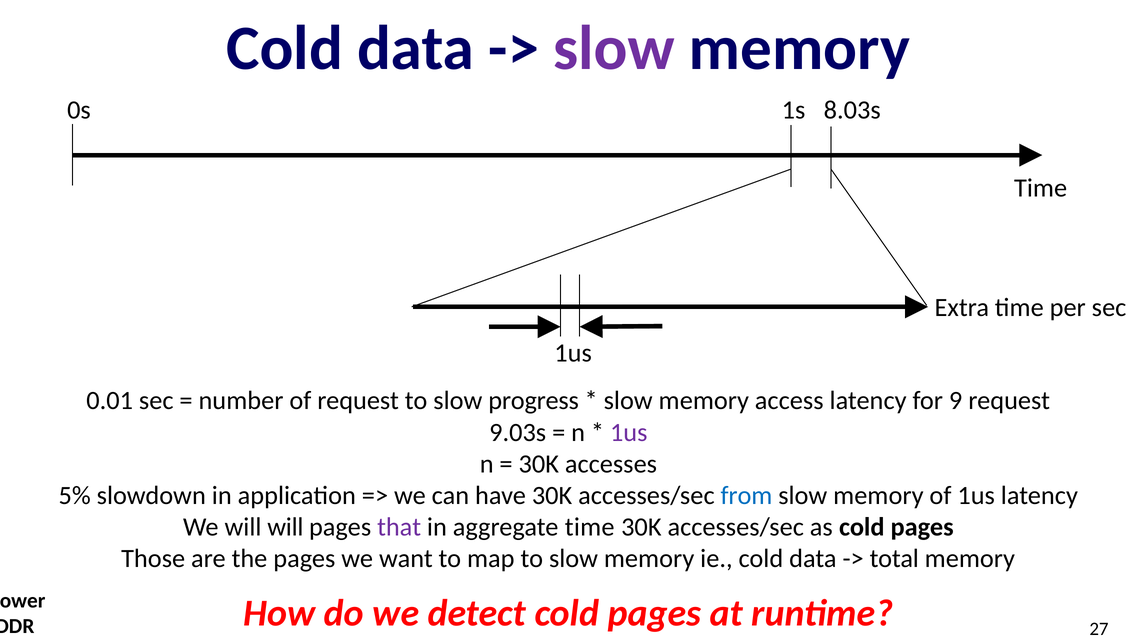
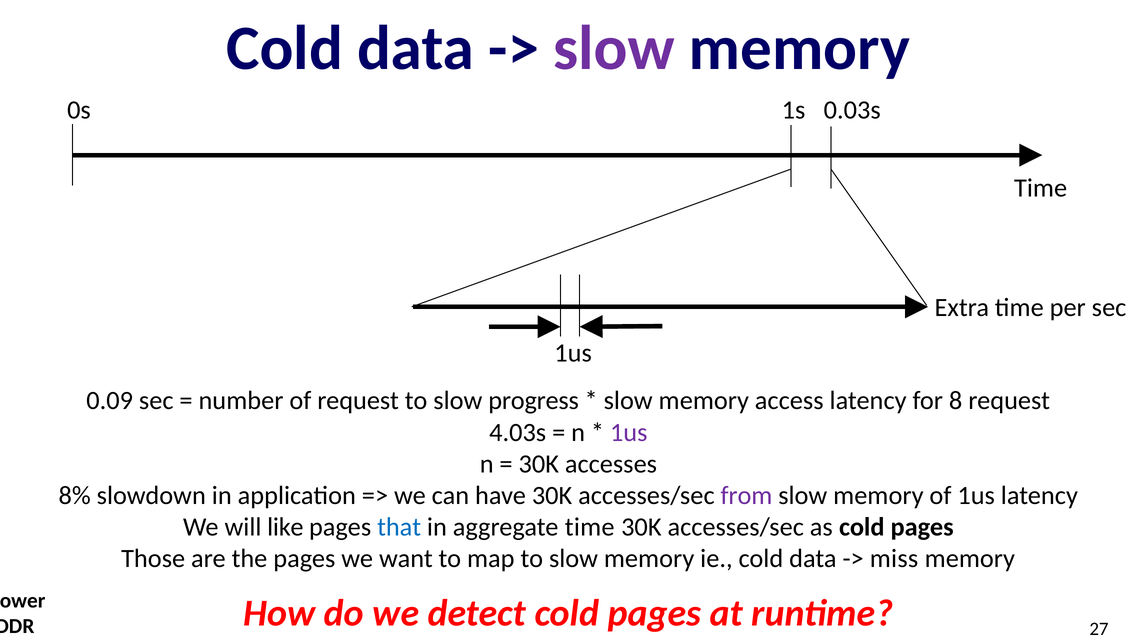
8.03s: 8.03s -> 0.03s
0.01: 0.01 -> 0.09
9: 9 -> 8
9.03s: 9.03s -> 4.03s
5%: 5% -> 8%
from colour: blue -> purple
will will: will -> like
that colour: purple -> blue
total: total -> miss
